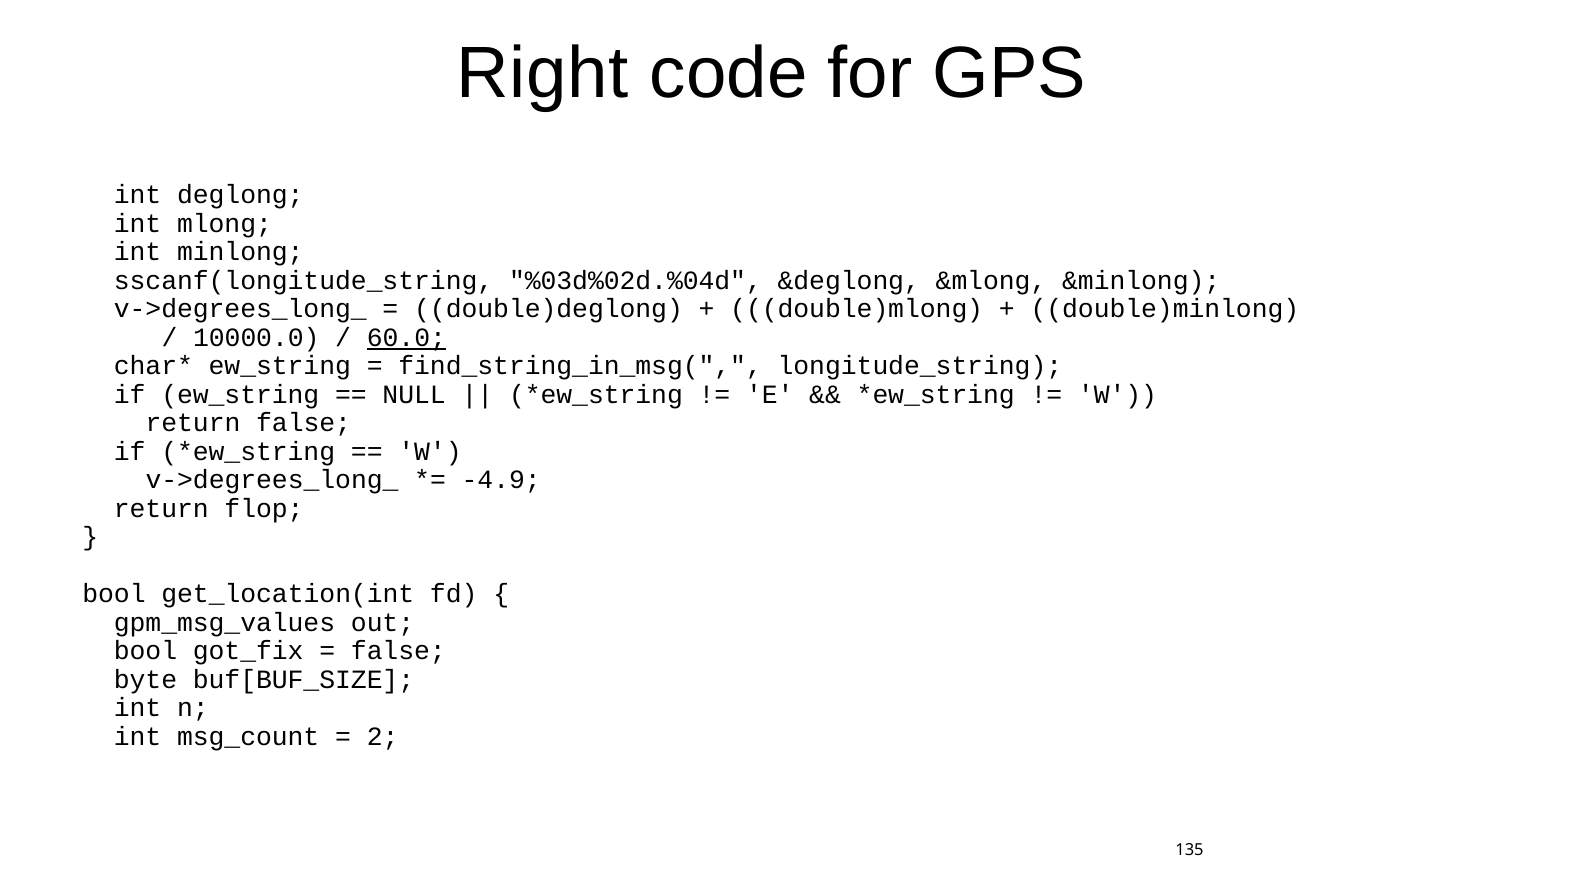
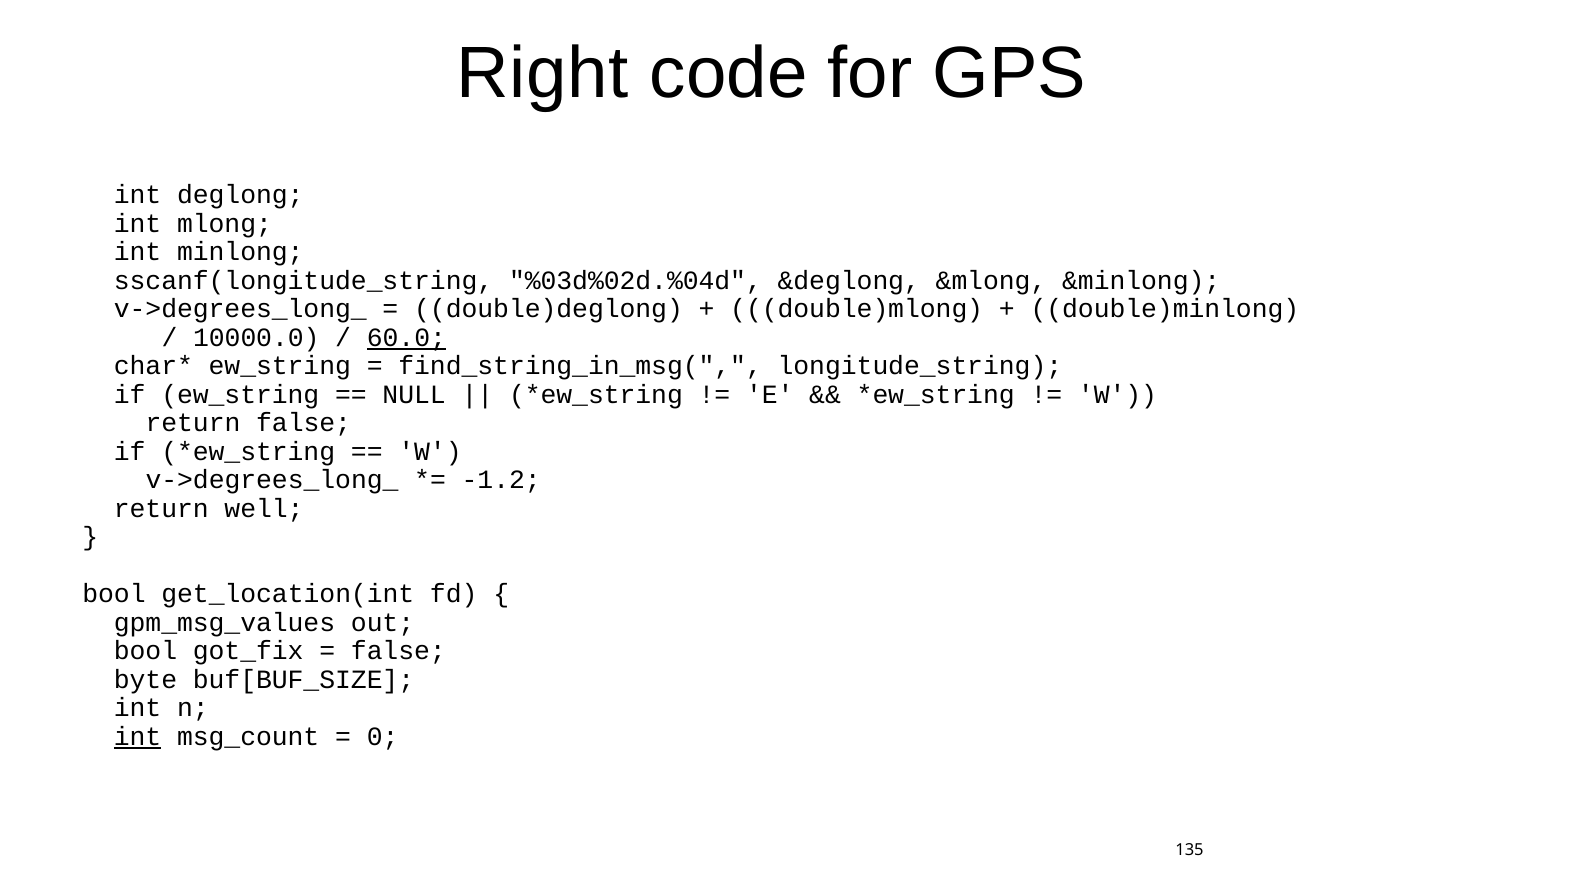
-4.9: -4.9 -> -1.2
flop: flop -> well
int at (138, 737) underline: none -> present
2: 2 -> 0
